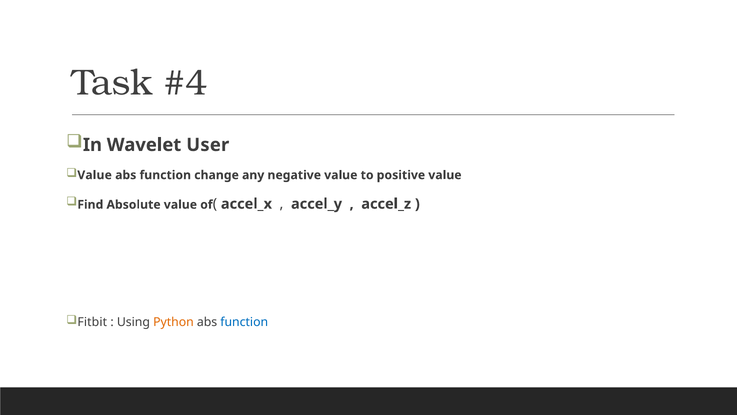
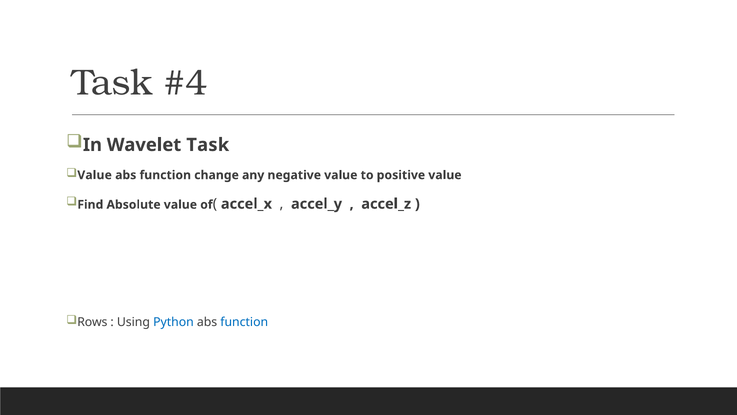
Wavelet User: User -> Task
Fitbit: Fitbit -> Rows
Python colour: orange -> blue
